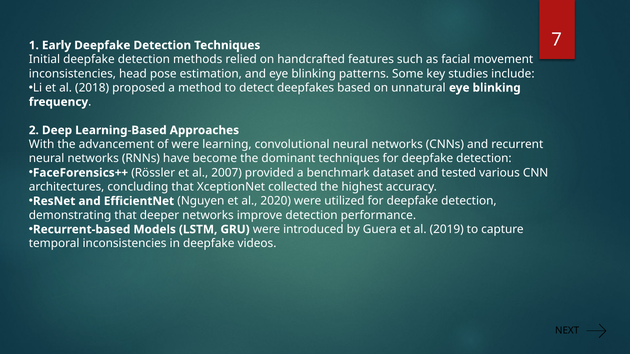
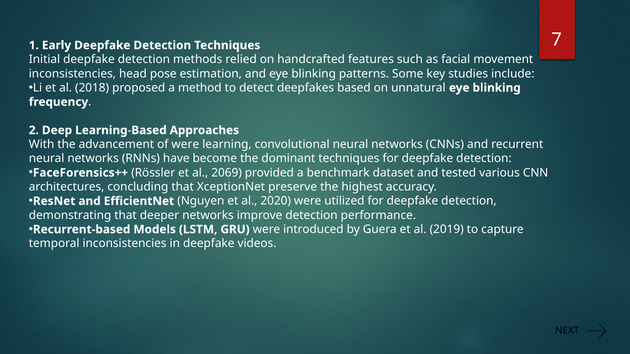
2007: 2007 -> 2069
collected: collected -> preserve
